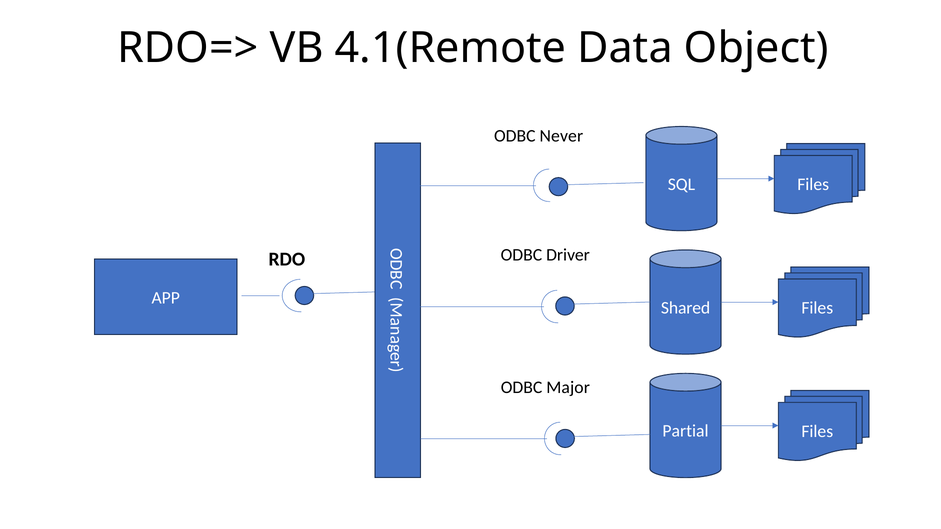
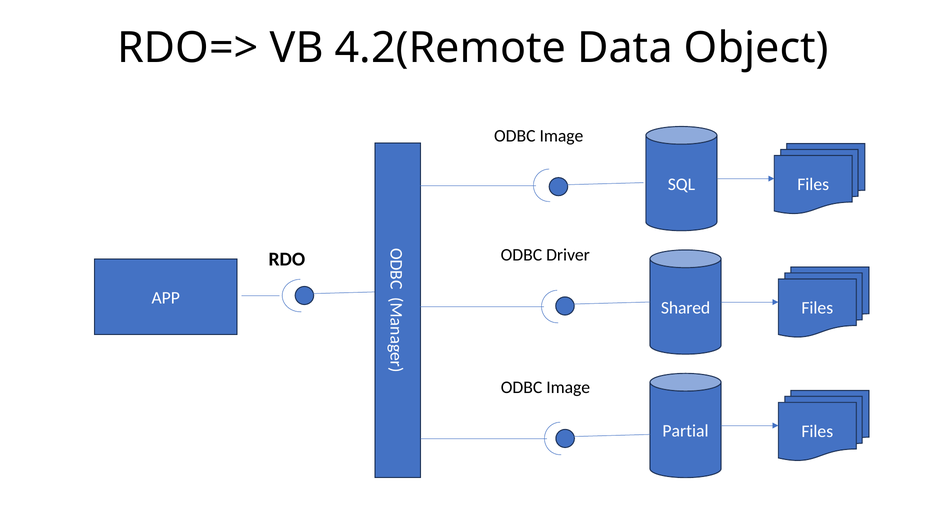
4.1(Remote: 4.1(Remote -> 4.2(Remote
Never at (561, 136): Never -> Image
Major at (568, 388): Major -> Image
